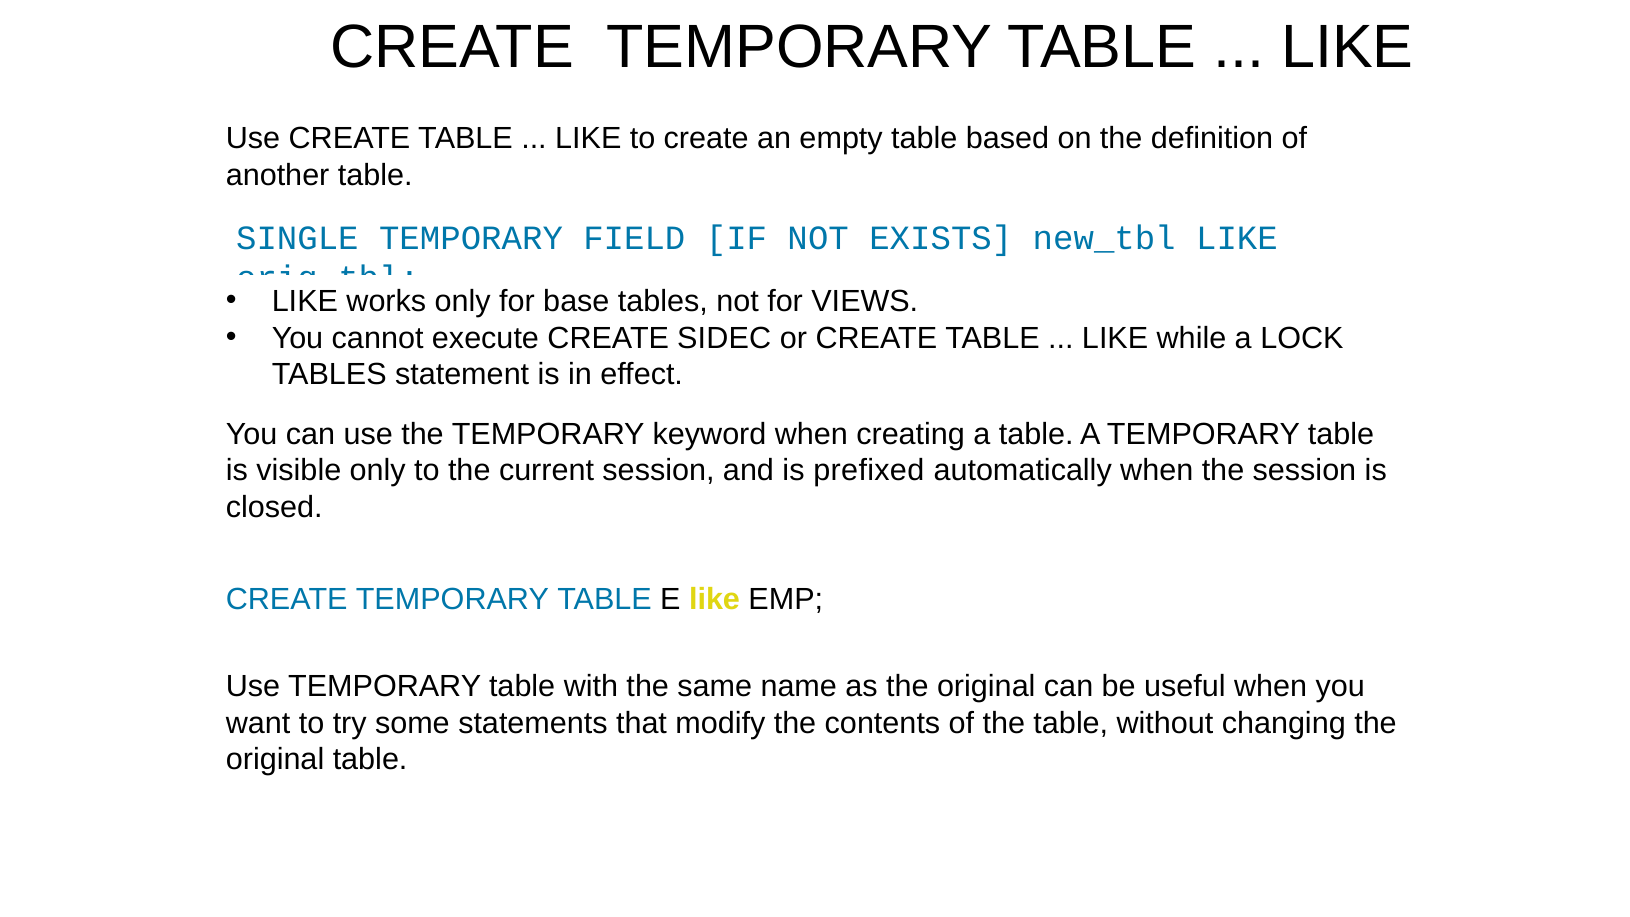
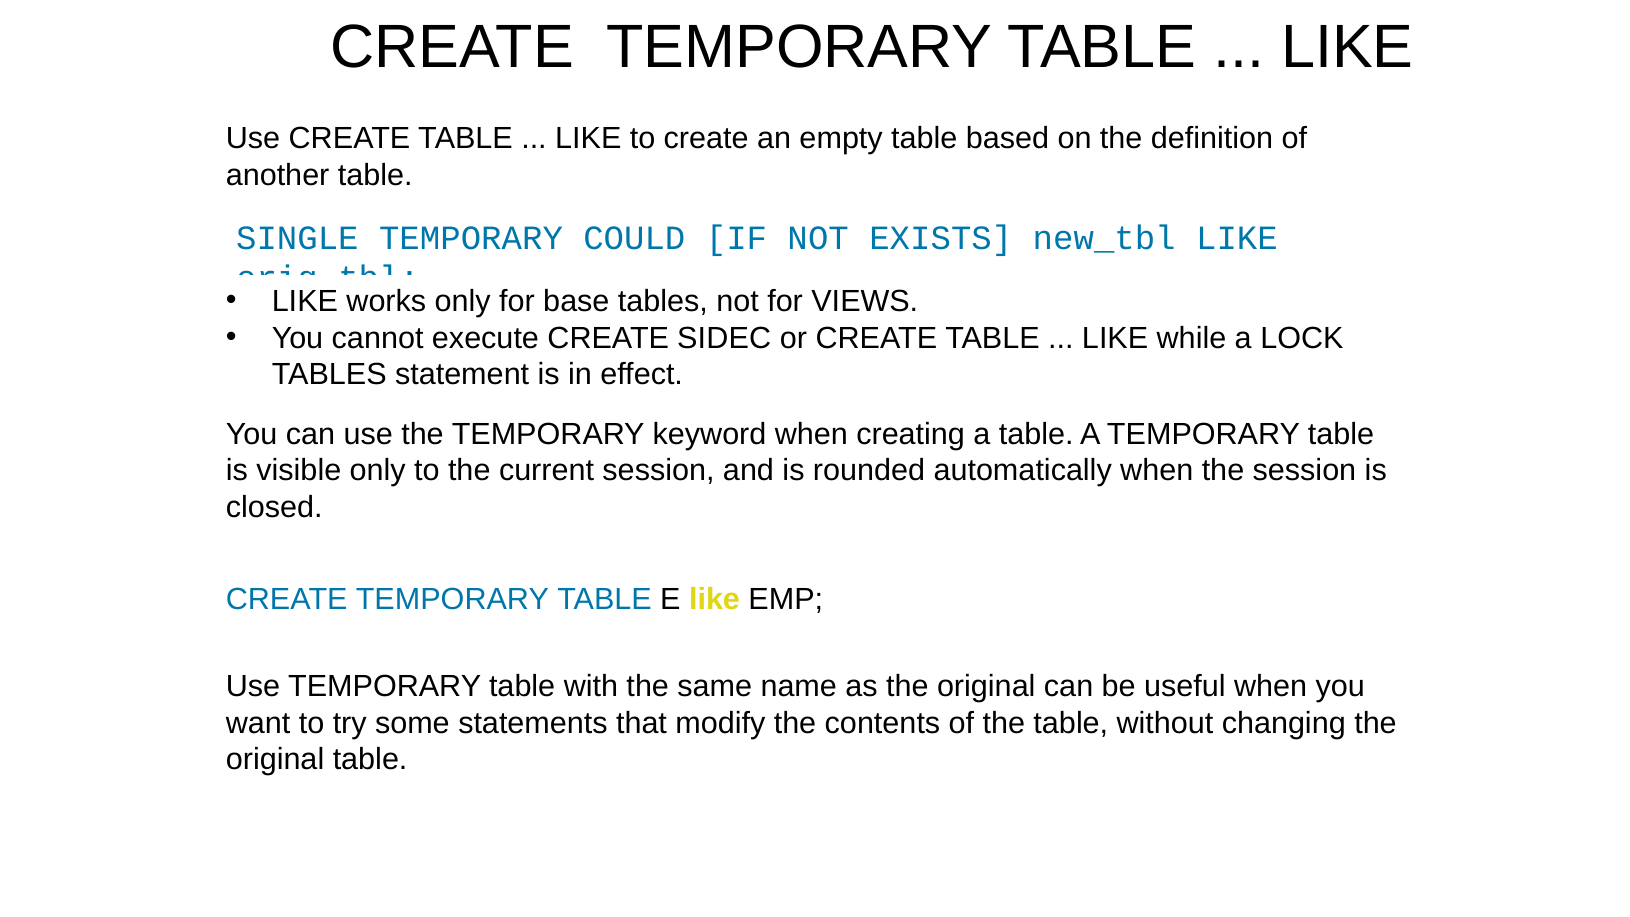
FIELD: FIELD -> COULD
prefixed: prefixed -> rounded
